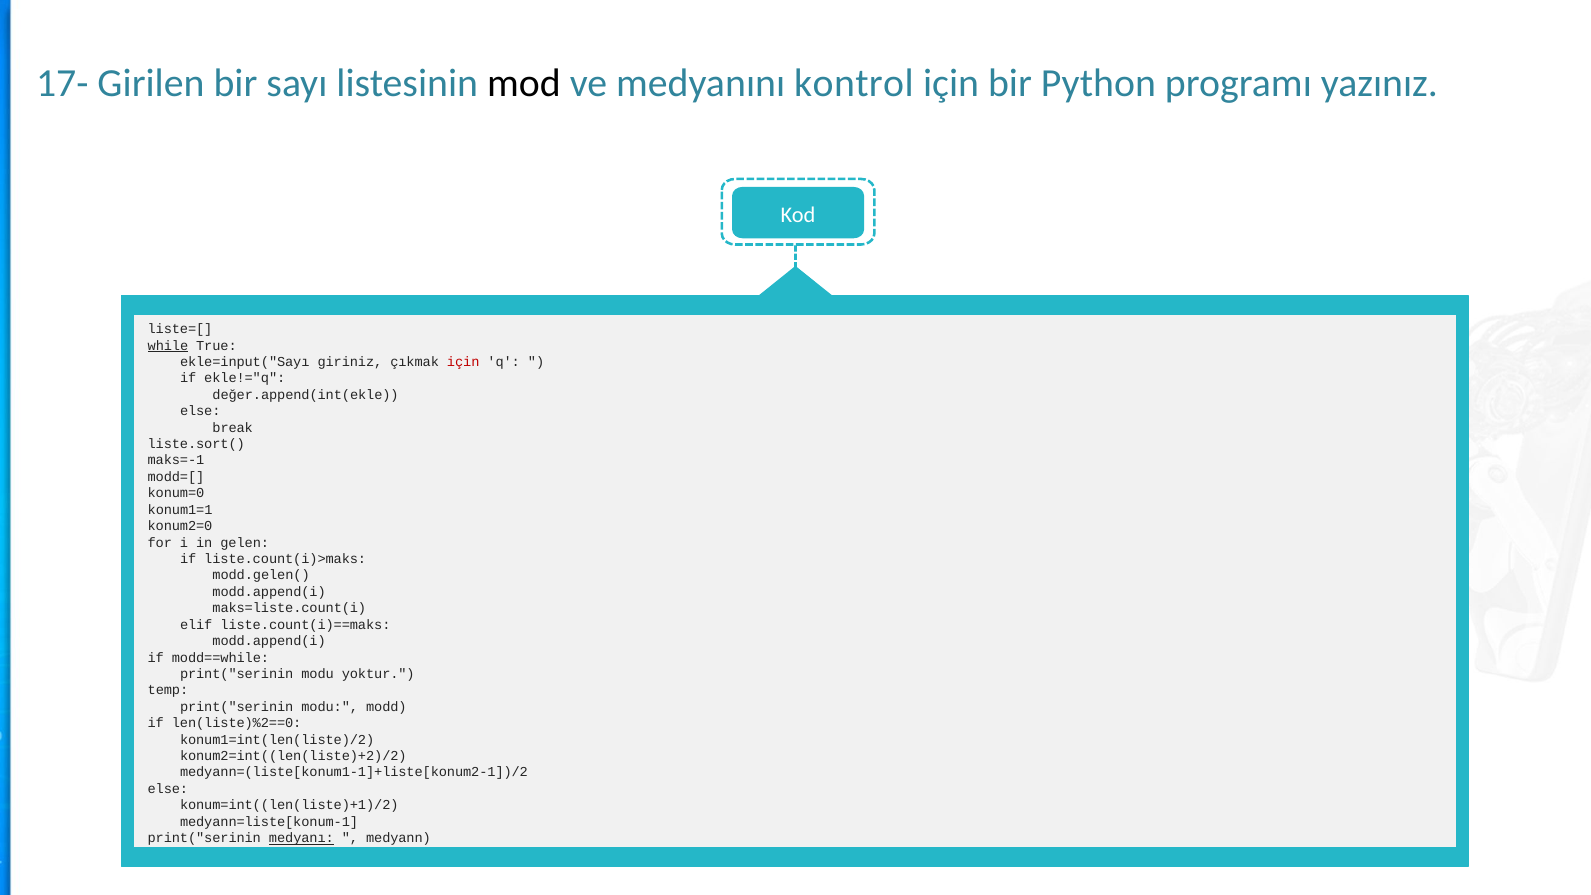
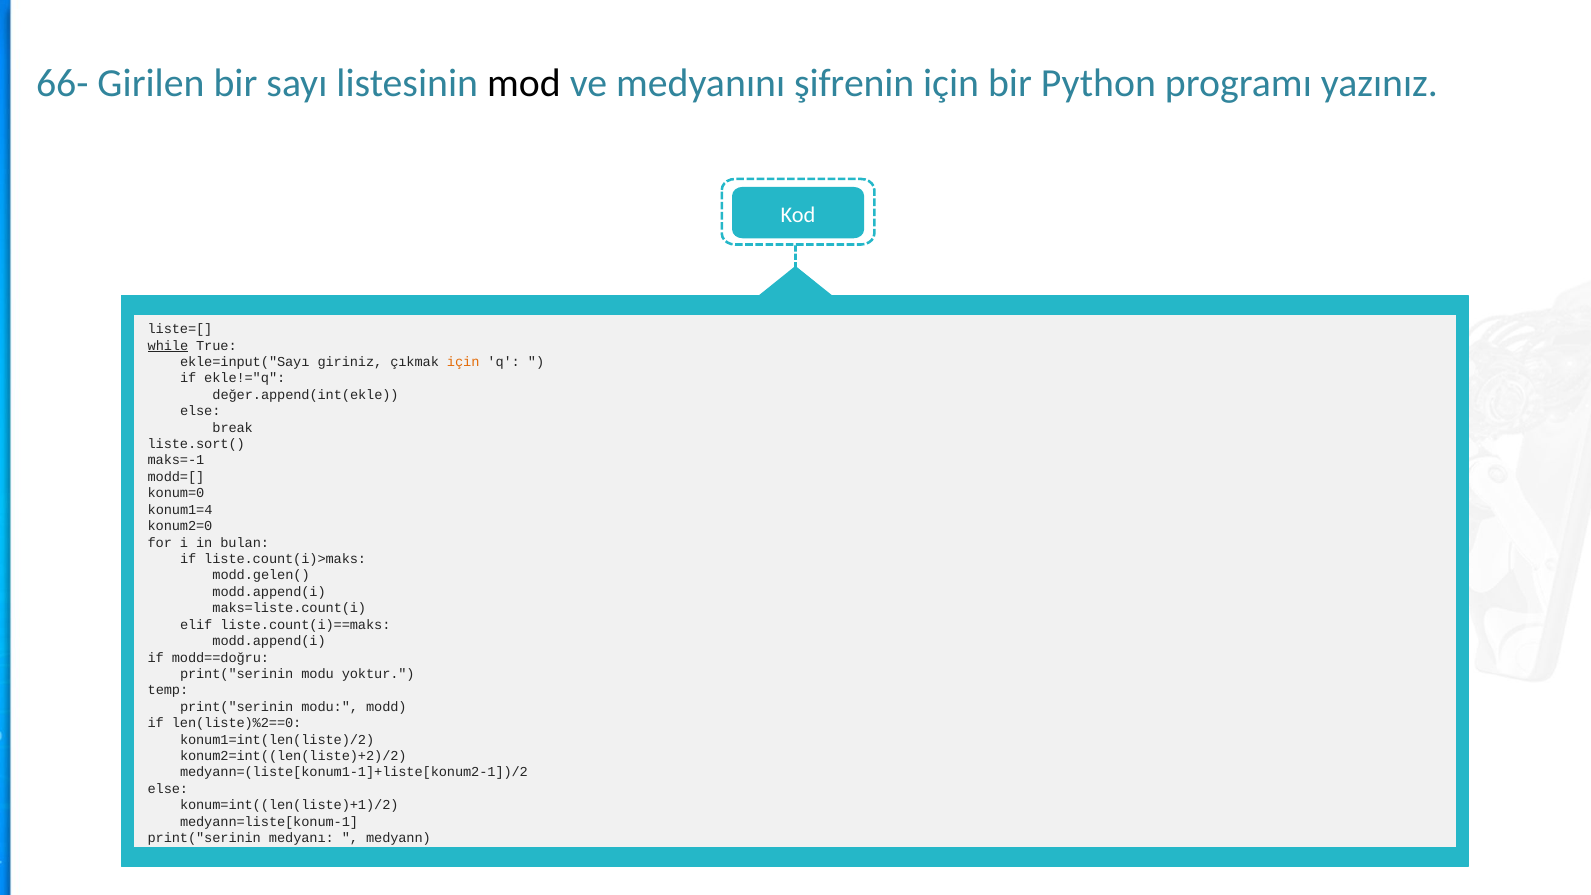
17-: 17- -> 66-
kontrol: kontrol -> şifrenin
için at (463, 362) colour: red -> orange
konum1=1: konum1=1 -> konum1=4
gelen: gelen -> bulan
modd==while: modd==while -> modd==doğru
medyanı underline: present -> none
